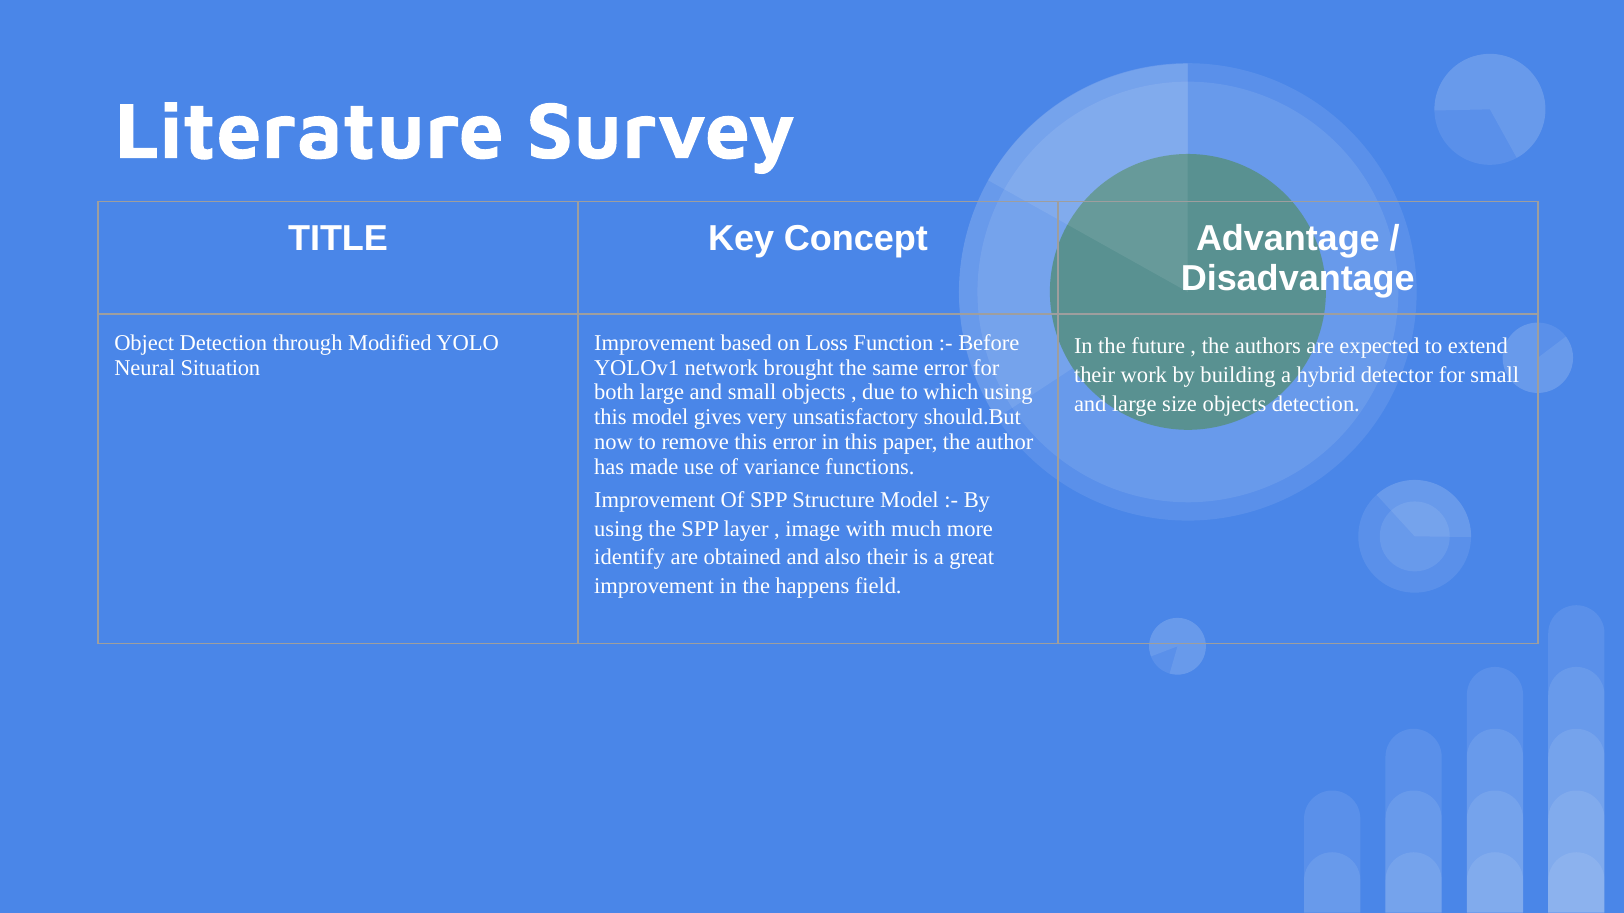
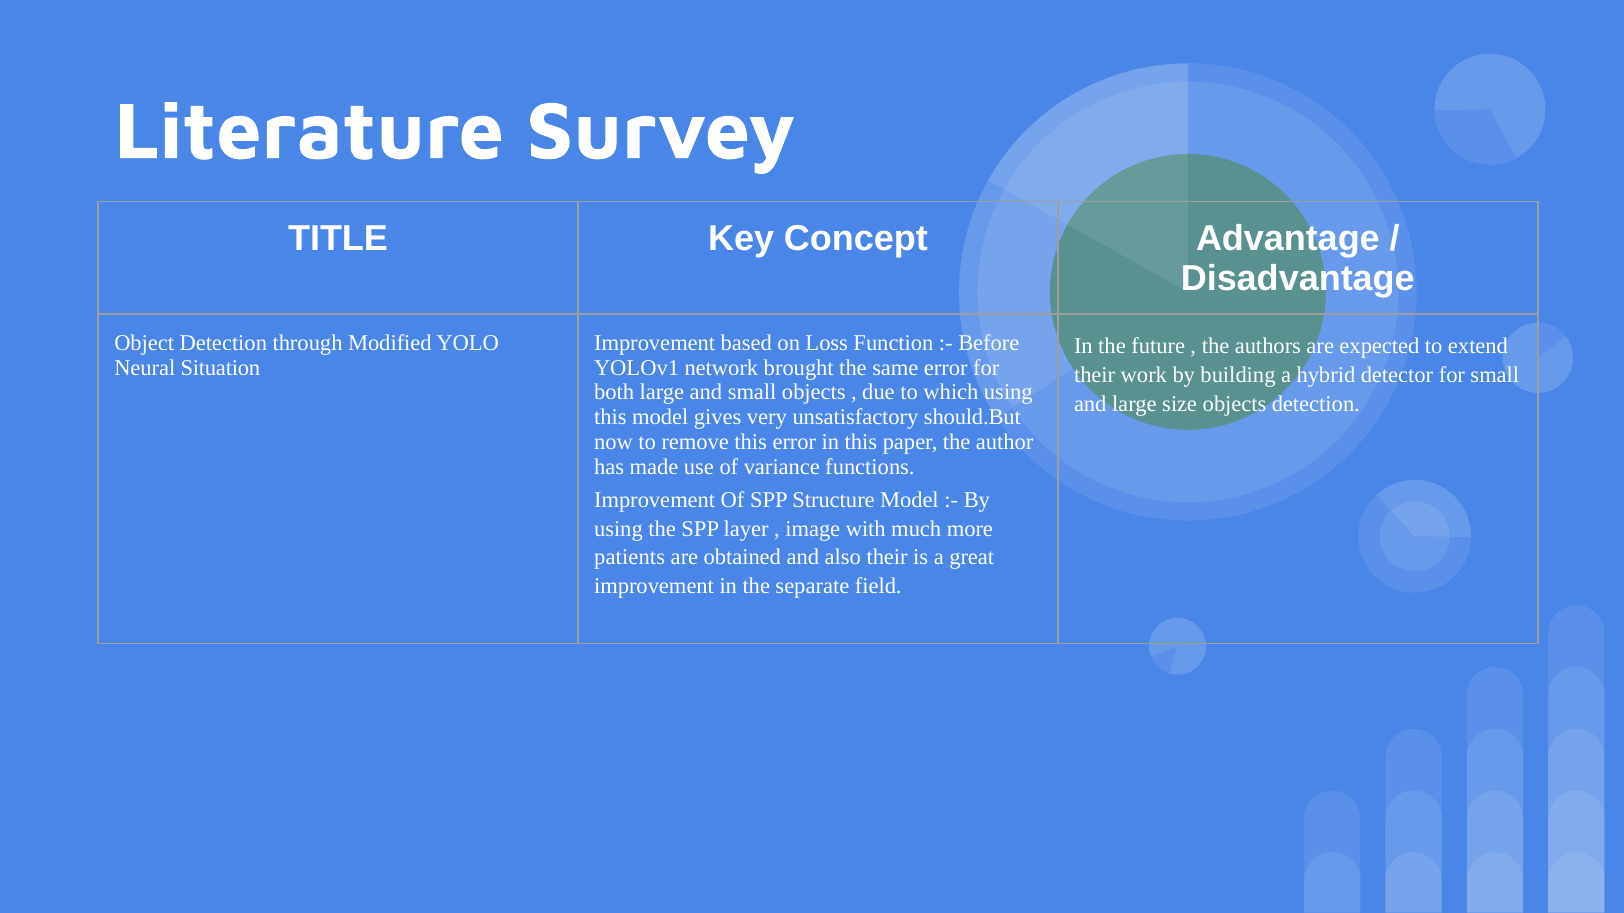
identify: identify -> patients
happens: happens -> separate
